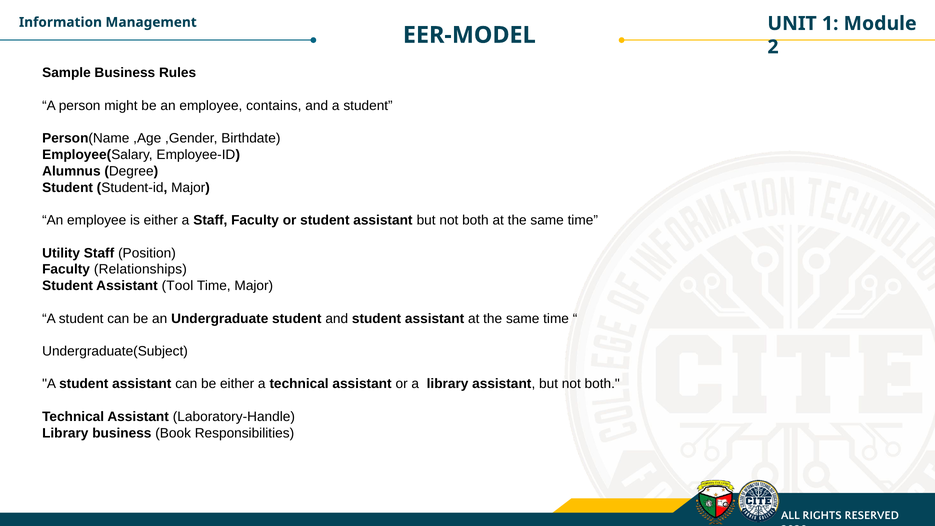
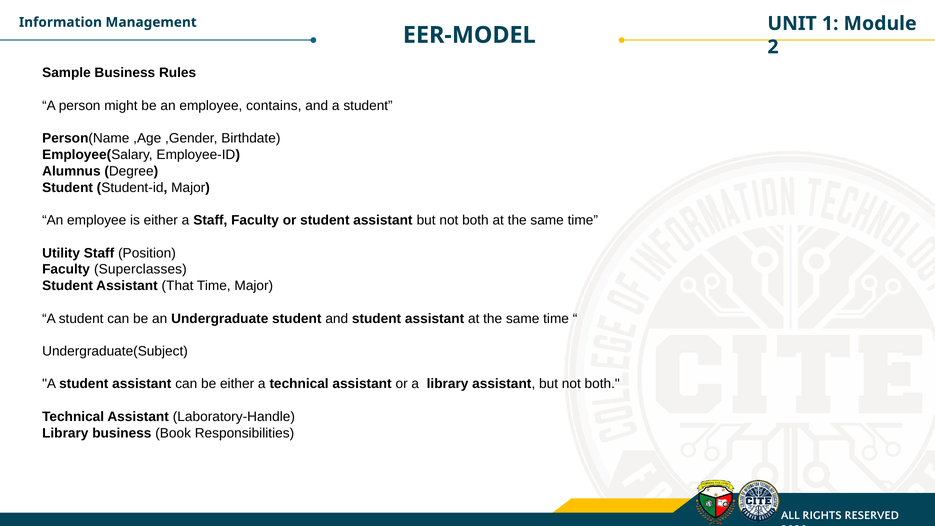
Relationships: Relationships -> Superclasses
Tool: Tool -> That
